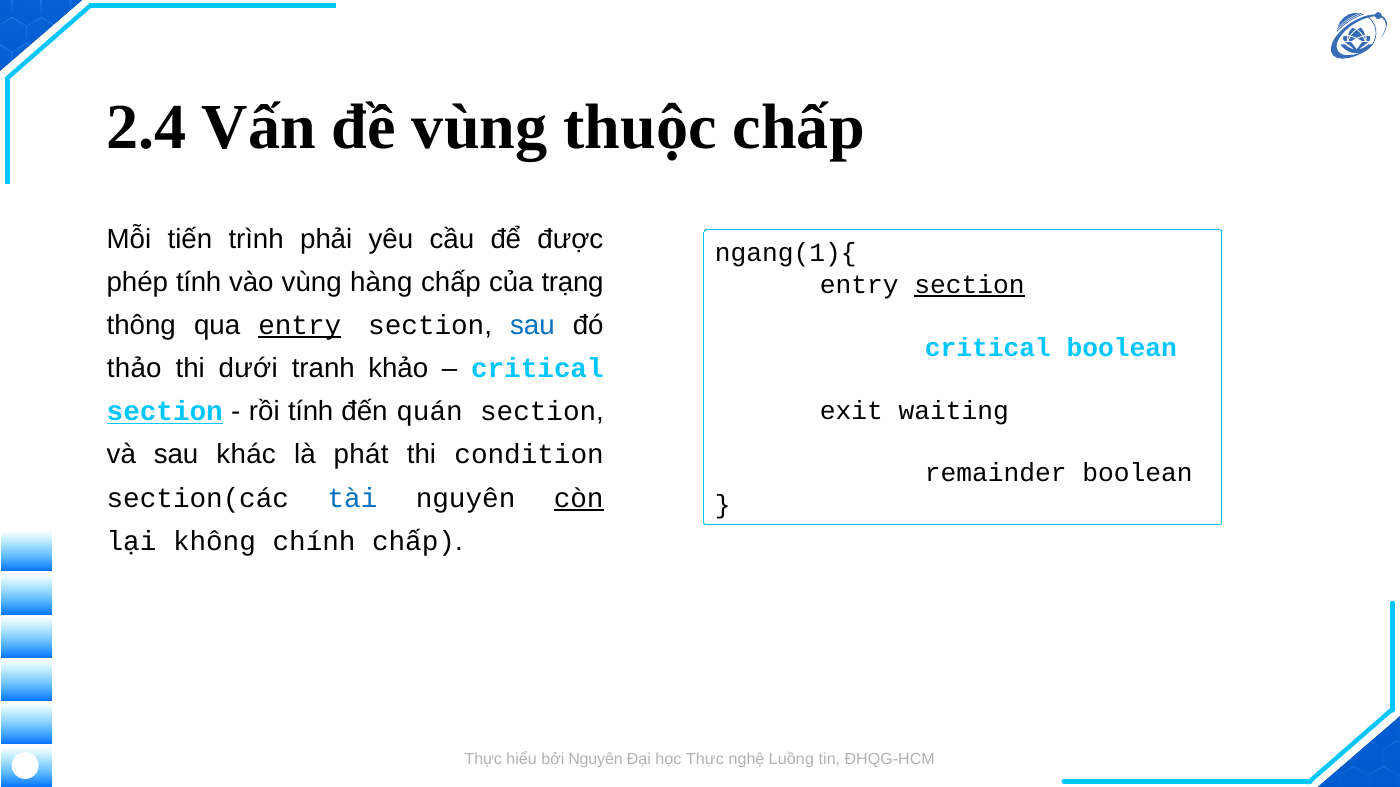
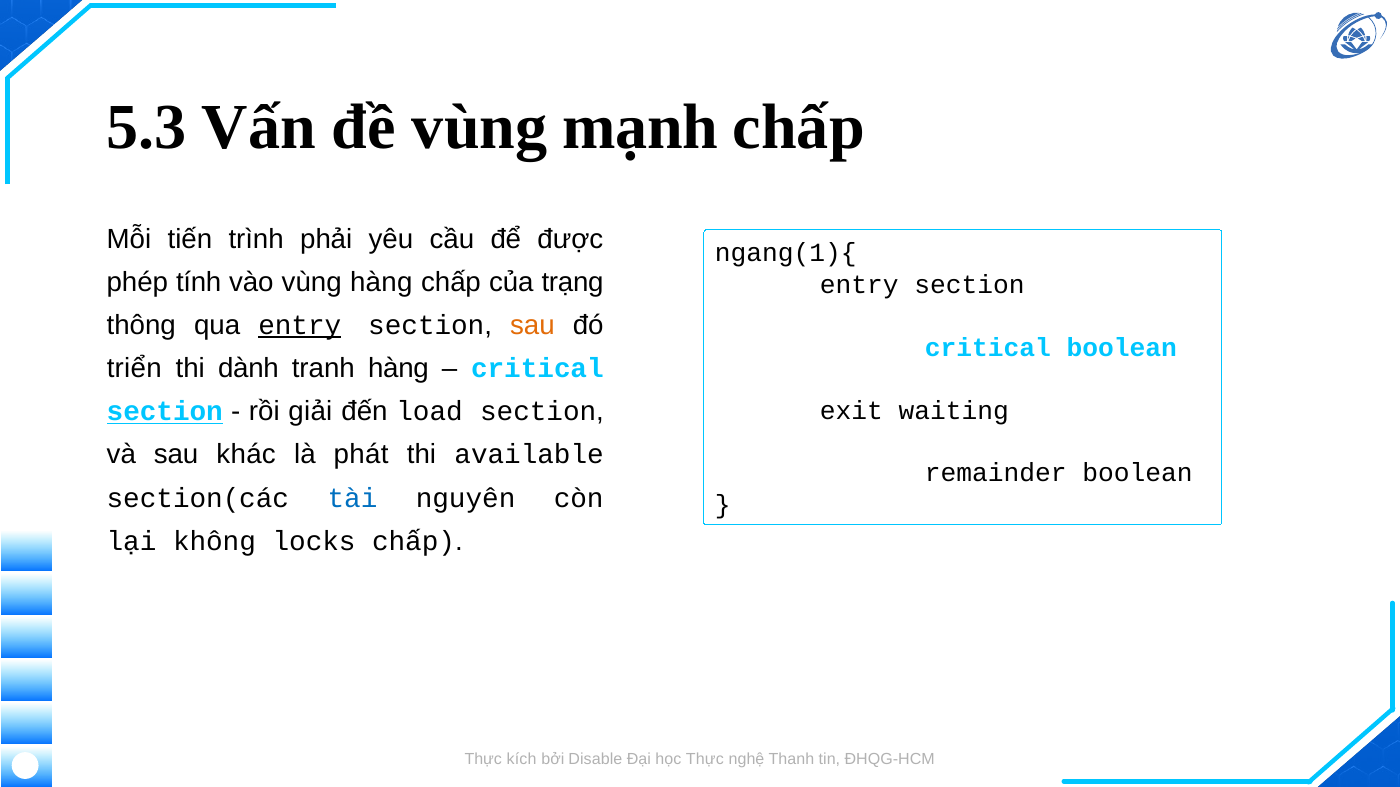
2.4: 2.4 -> 5.3
thuộc: thuộc -> mạnh
section at (970, 285) underline: present -> none
sau at (532, 325) colour: blue -> orange
thảo: thảo -> triển
dưới: dưới -> dành
tranh khảo: khảo -> hàng
rồi tính: tính -> giải
quán: quán -> load
condition: condition -> available
còn underline: present -> none
chính: chính -> locks
hiểu: hiểu -> kích
bởi Nguyên: Nguyên -> Disable
Luồng: Luồng -> Thanh
